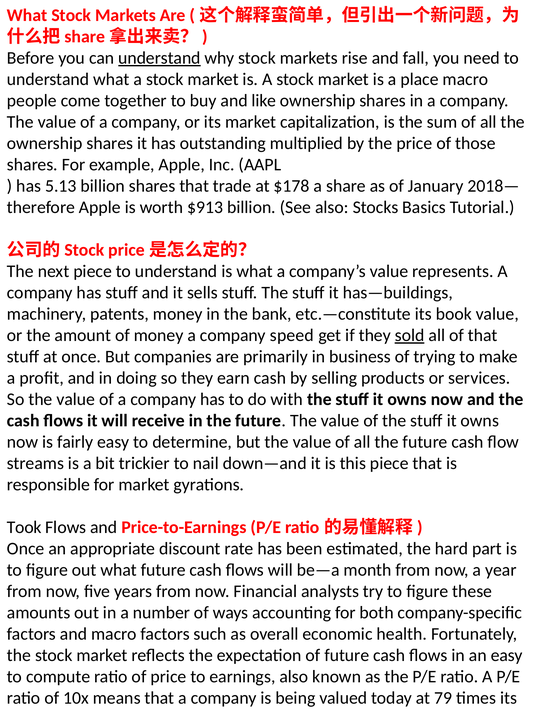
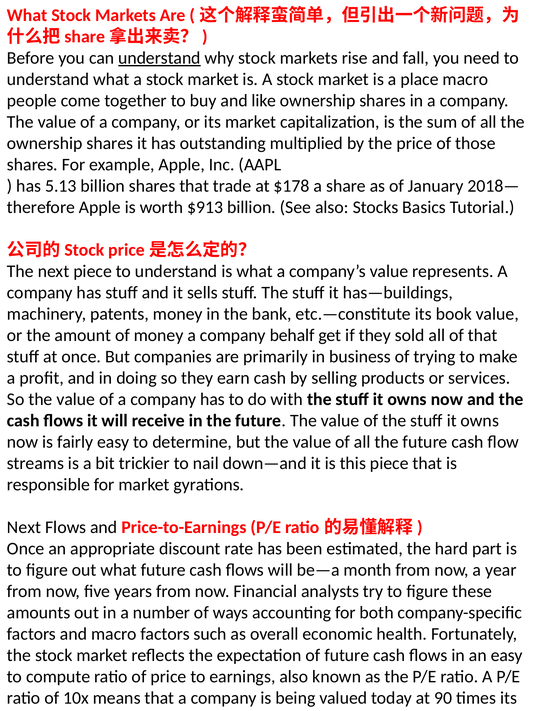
speed: speed -> behalf
sold underline: present -> none
Took at (24, 527): Took -> Next
79: 79 -> 90
